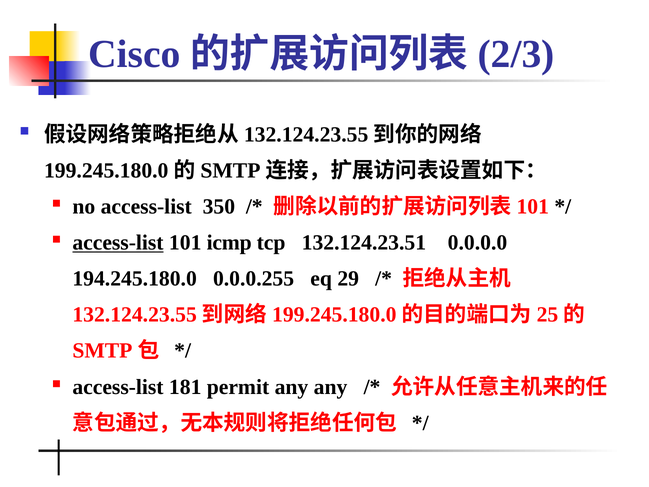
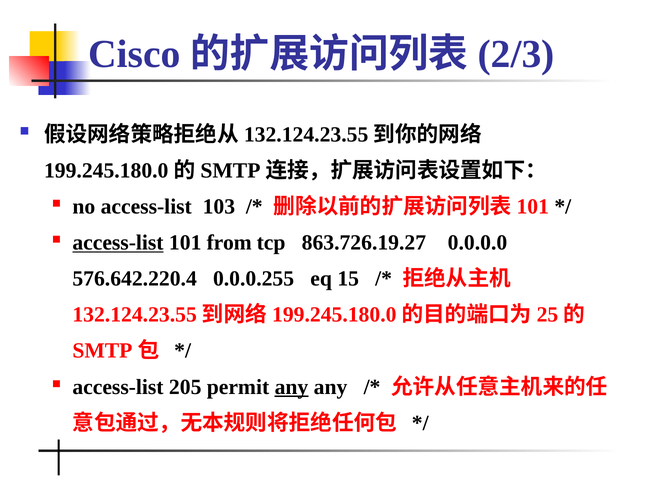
350: 350 -> 103
icmp: icmp -> from
132.124.23.51: 132.124.23.51 -> 863.726.19.27
194.245.180.0: 194.245.180.0 -> 576.642.220.4
29: 29 -> 15
181: 181 -> 205
any at (291, 387) underline: none -> present
